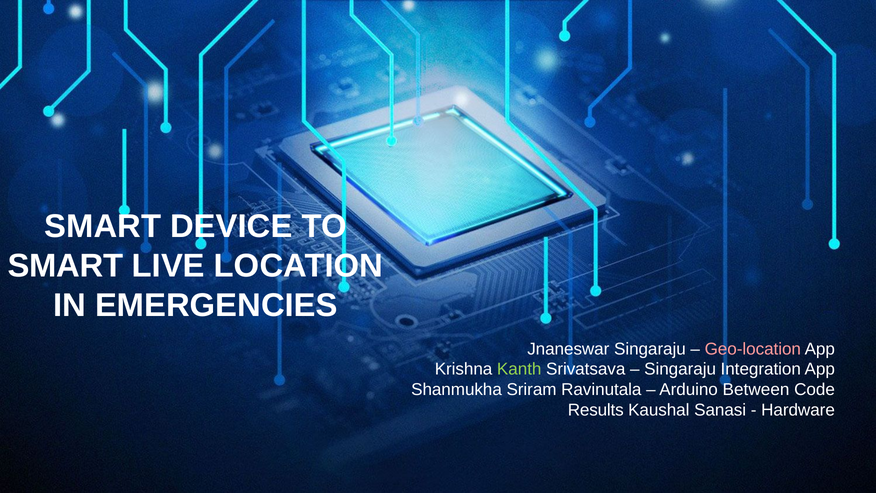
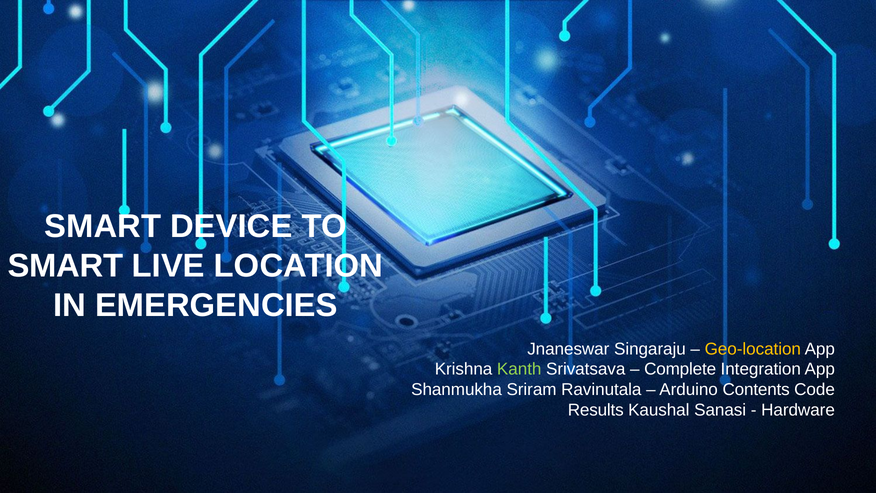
Geo-location colour: pink -> yellow
Singaraju at (680, 369): Singaraju -> Complete
Between: Between -> Contents
